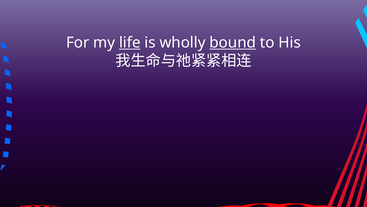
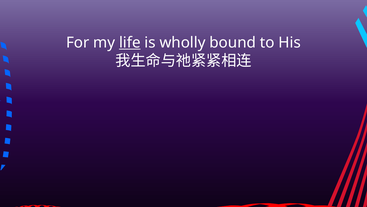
bound underline: present -> none
